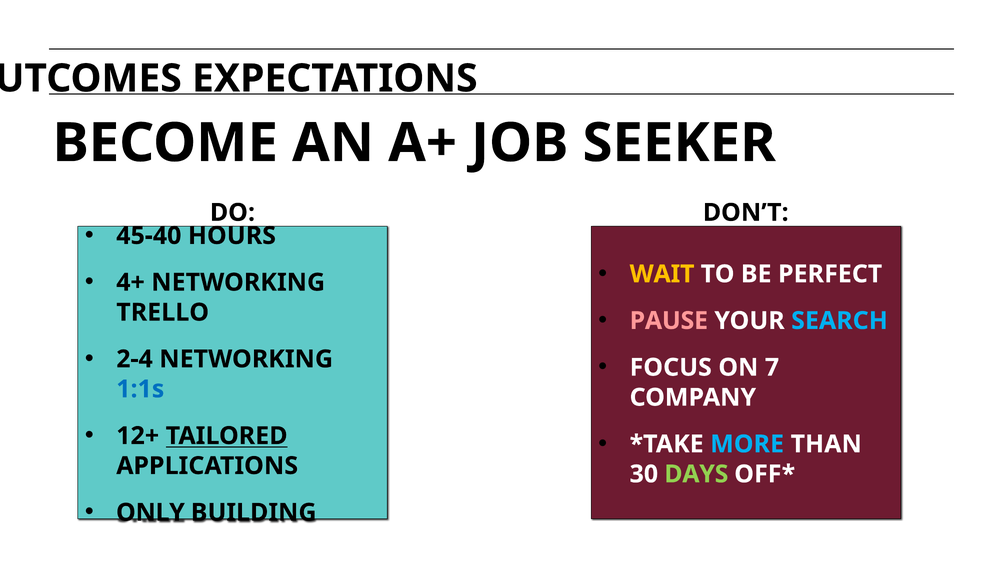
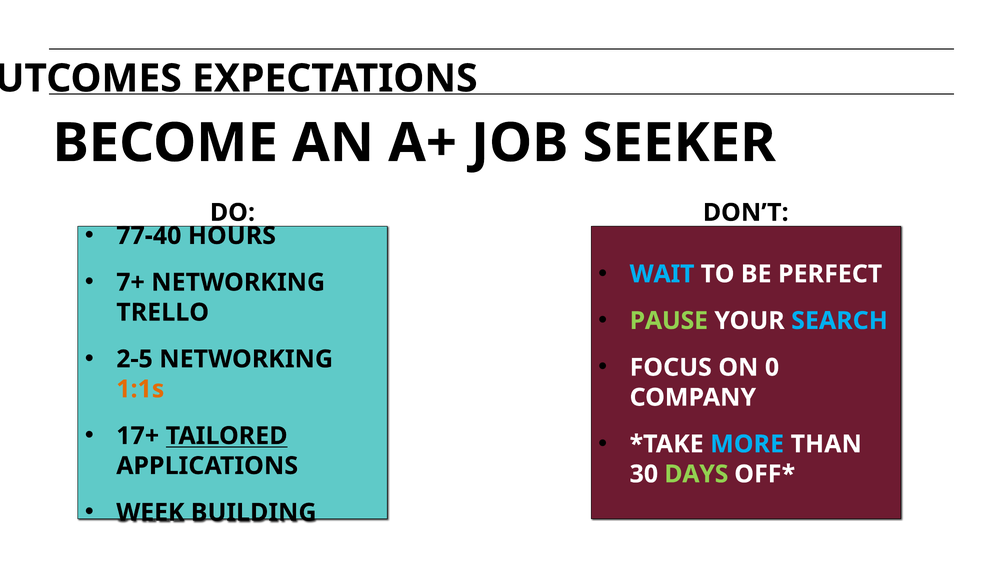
45-40: 45-40 -> 77-40
WAIT colour: yellow -> light blue
4+: 4+ -> 7+
PAUSE colour: pink -> light green
2-4: 2-4 -> 2-5
7: 7 -> 0
1:1s colour: blue -> orange
12+: 12+ -> 17+
ONLY: ONLY -> WEEK
